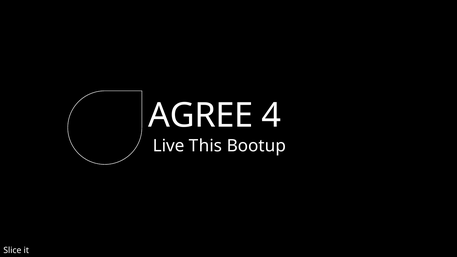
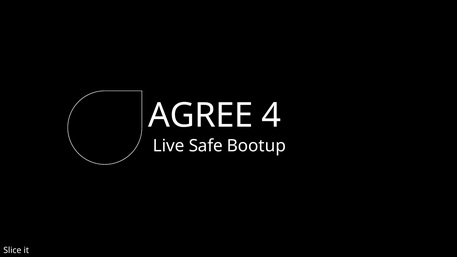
This: This -> Safe
